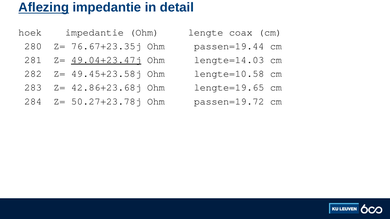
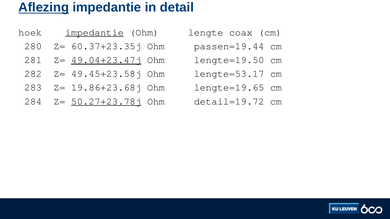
impedantie at (95, 32) underline: none -> present
76.67+23.35j: 76.67+23.35j -> 60.37+23.35j
lengte=14.03: lengte=14.03 -> lengte=19.50
lengte=10.58: lengte=10.58 -> lengte=53.17
42.86+23.68j: 42.86+23.68j -> 19.86+23.68j
50.27+23.78j underline: none -> present
passen=19.72: passen=19.72 -> detail=19.72
